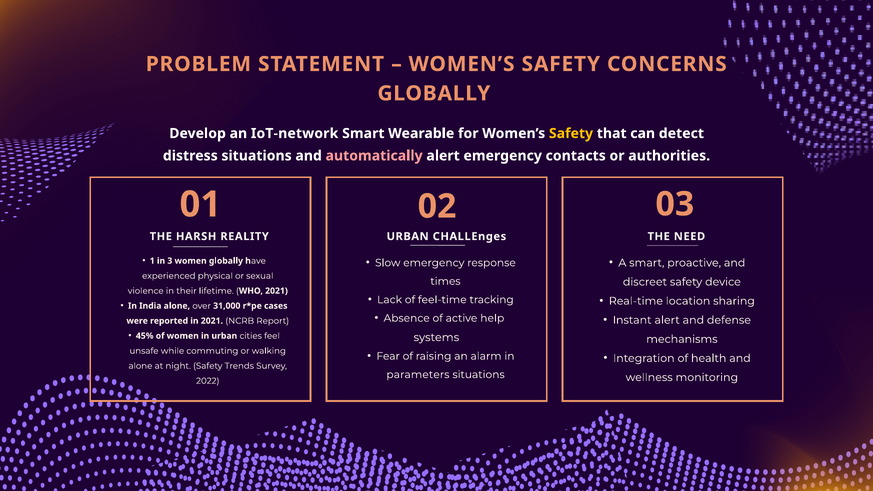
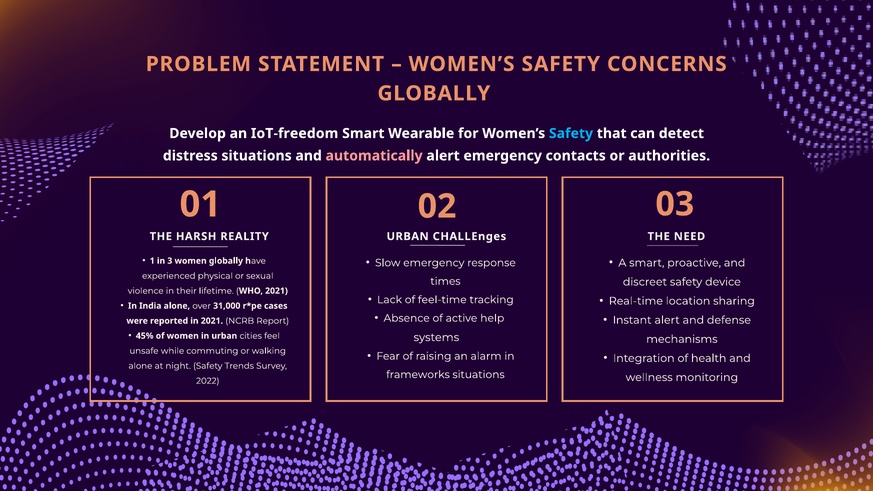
IoT-network: IoT-network -> IoT-freedom
Safety at (571, 133) colour: yellow -> light blue
parameters: parameters -> frameworks
